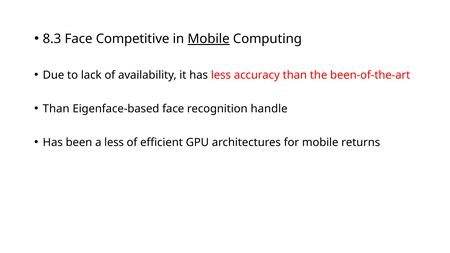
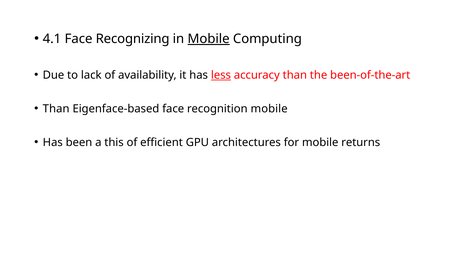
8.3: 8.3 -> 4.1
Competitive: Competitive -> Recognizing
less at (221, 75) underline: none -> present
recognition handle: handle -> mobile
a less: less -> this
